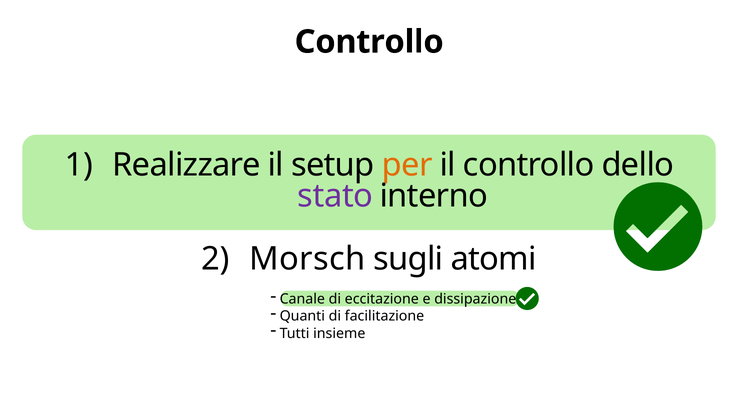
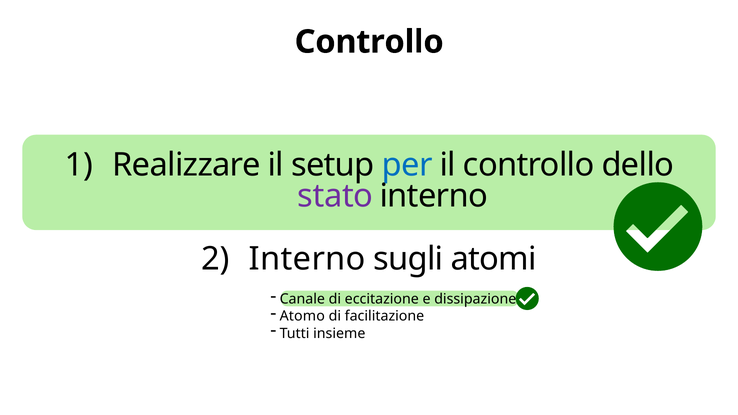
per colour: orange -> blue
Morsch at (307, 259): Morsch -> Interno
Quanti: Quanti -> Atomo
